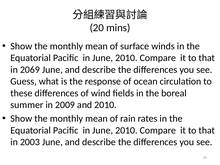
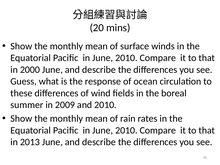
2069: 2069 -> 2000
2003: 2003 -> 2013
